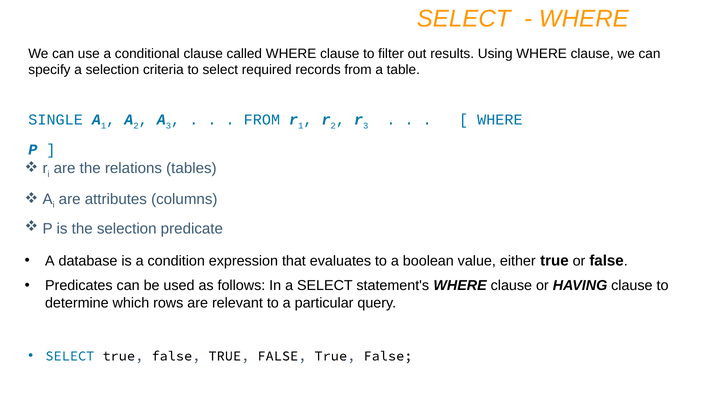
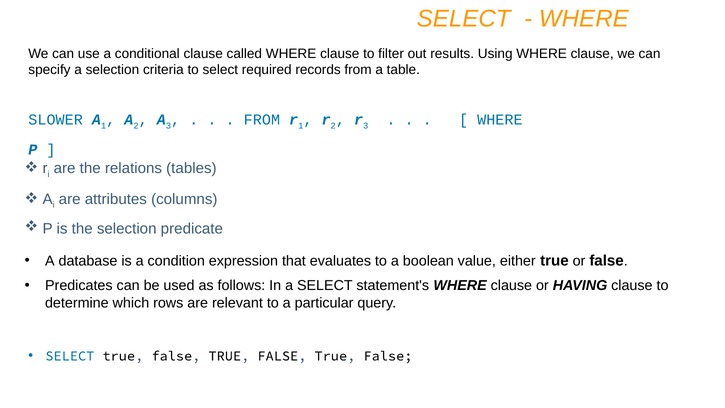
SINGLE: SINGLE -> SLOWER
